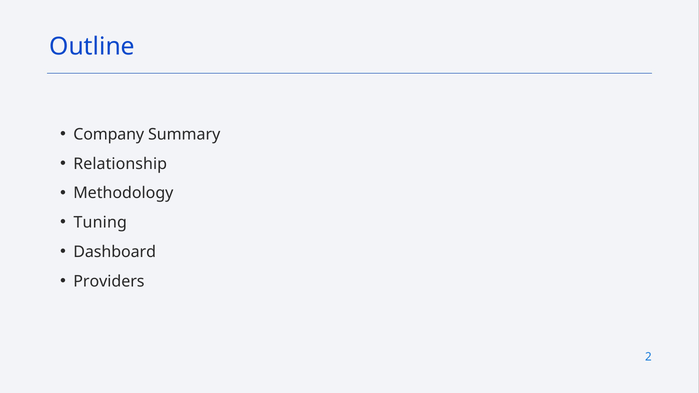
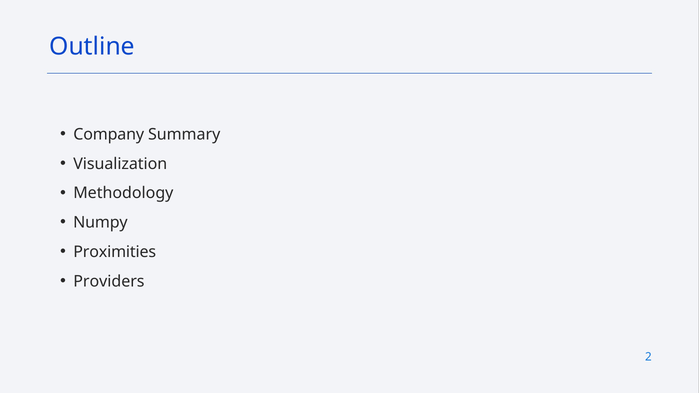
Relationship: Relationship -> Visualization
Tuning: Tuning -> Numpy
Dashboard: Dashboard -> Proximities
